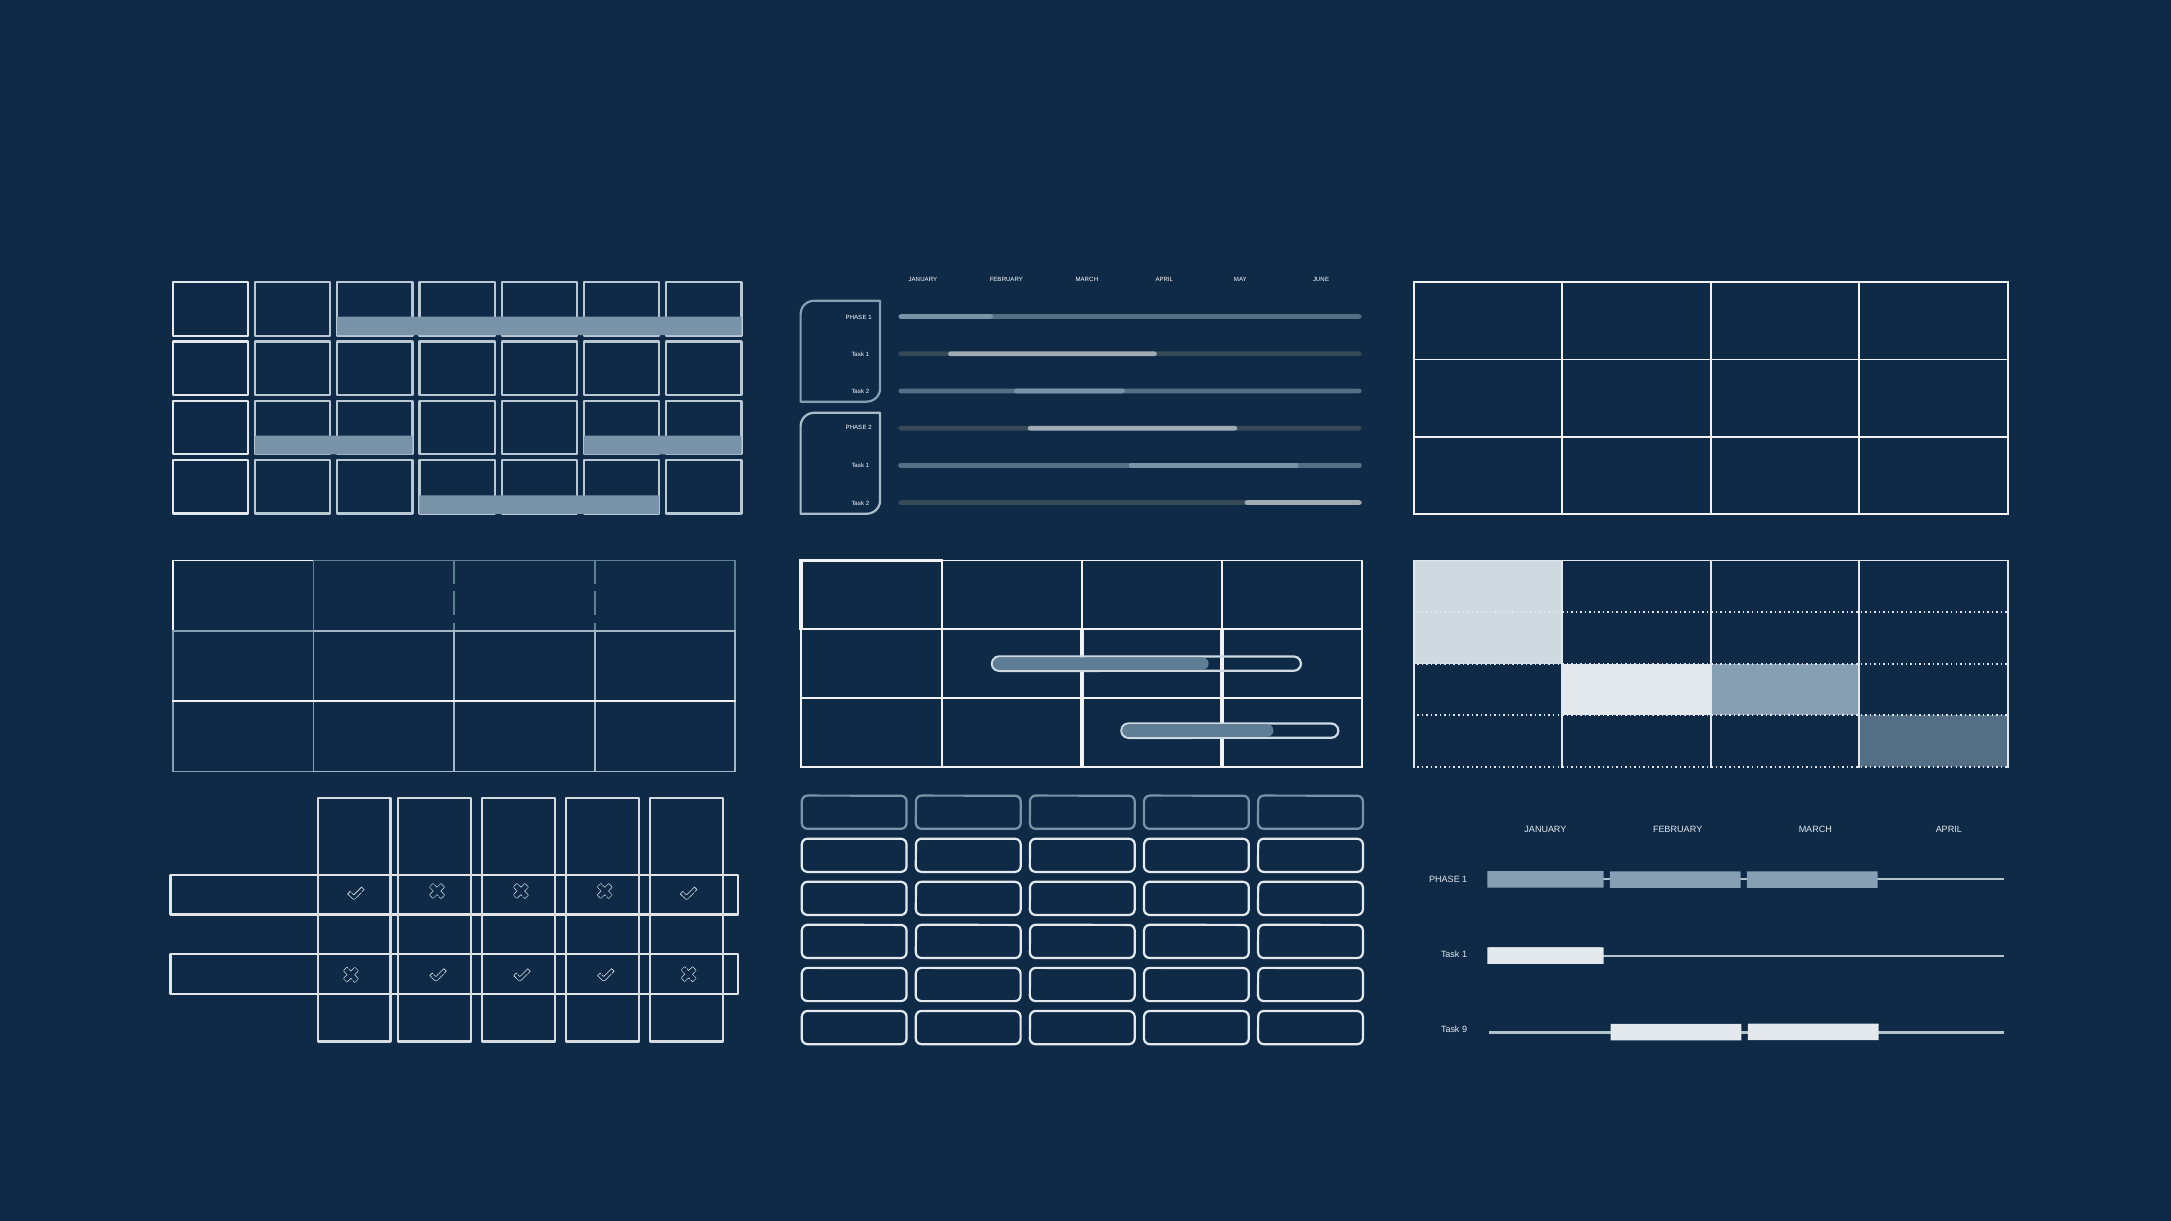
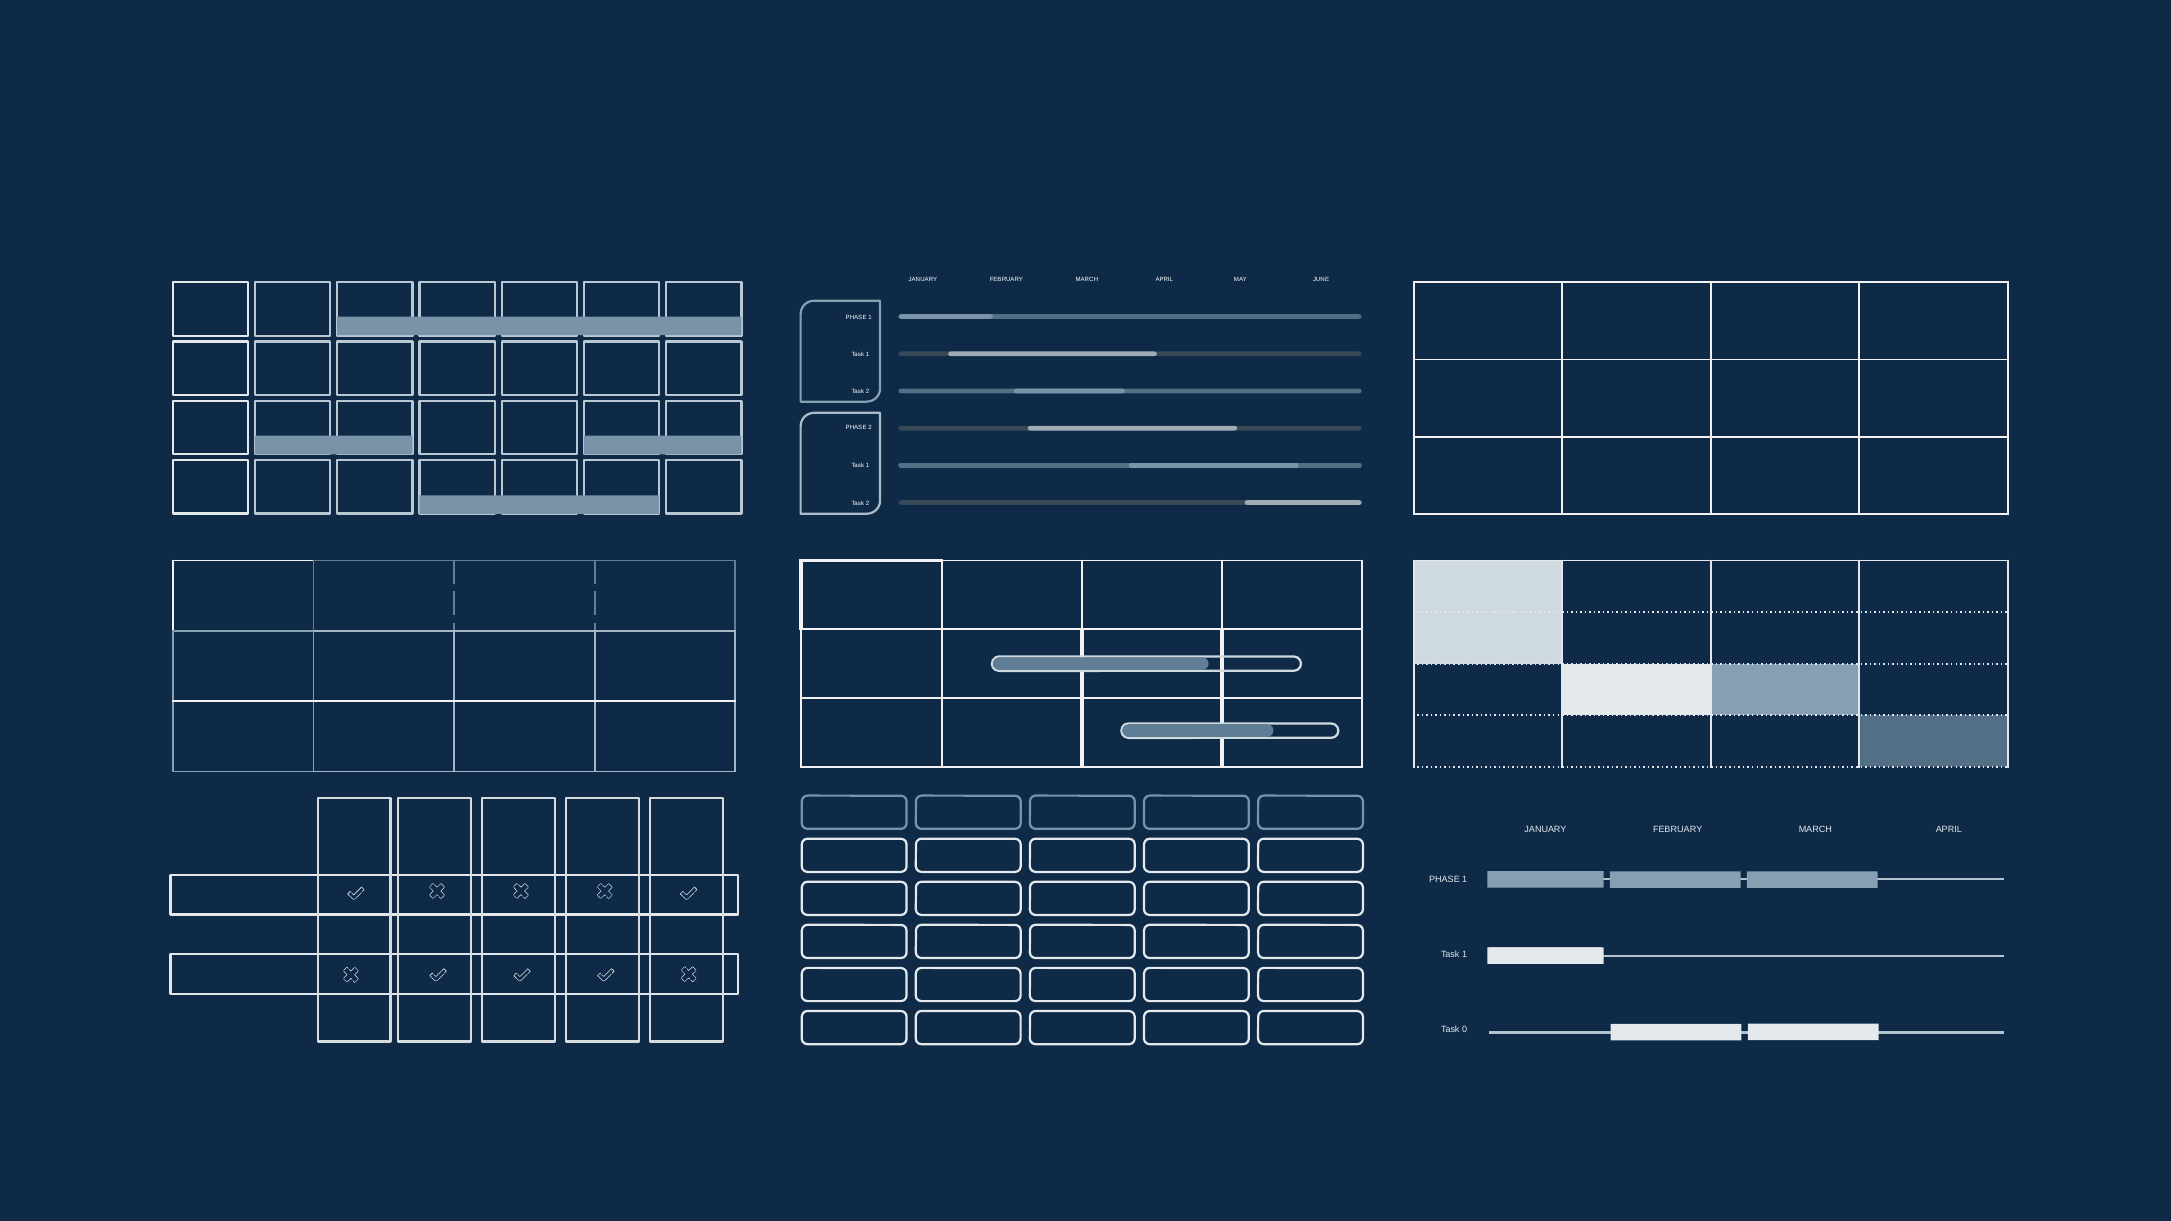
9: 9 -> 0
